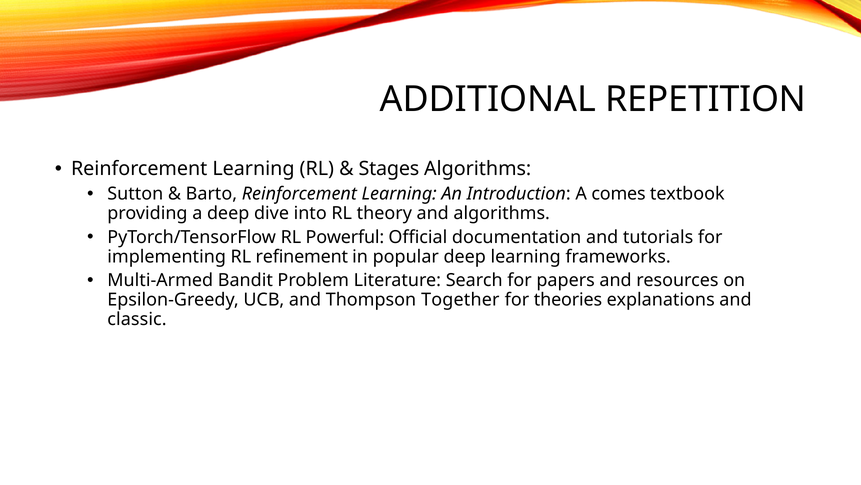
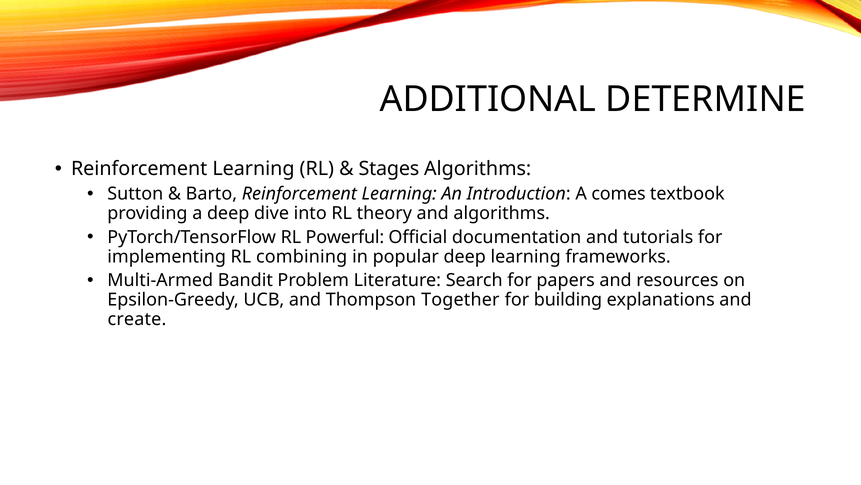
REPETITION: REPETITION -> DETERMINE
refinement: refinement -> combining
theories: theories -> building
classic: classic -> create
